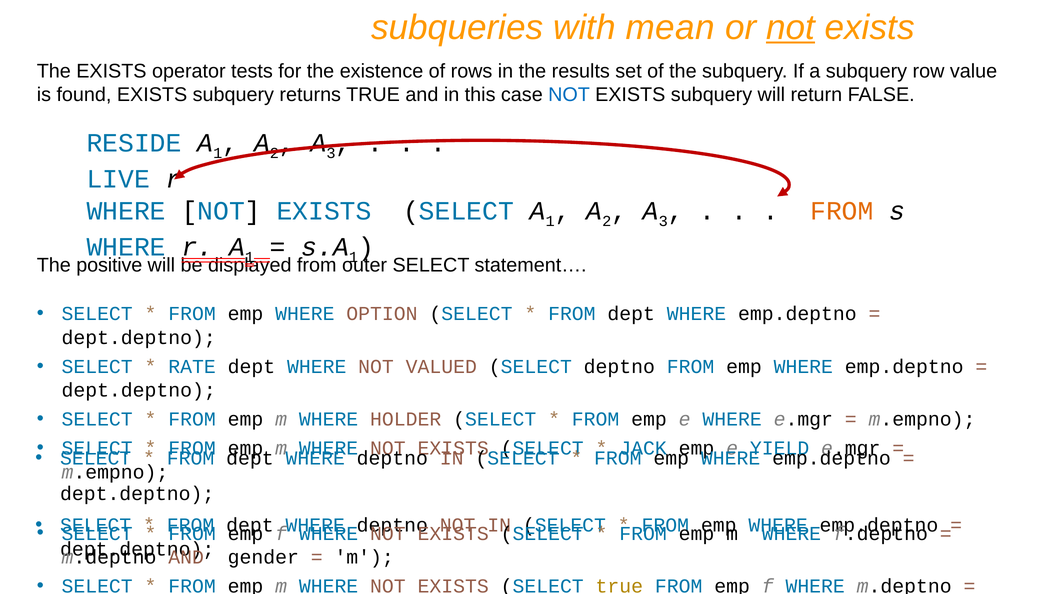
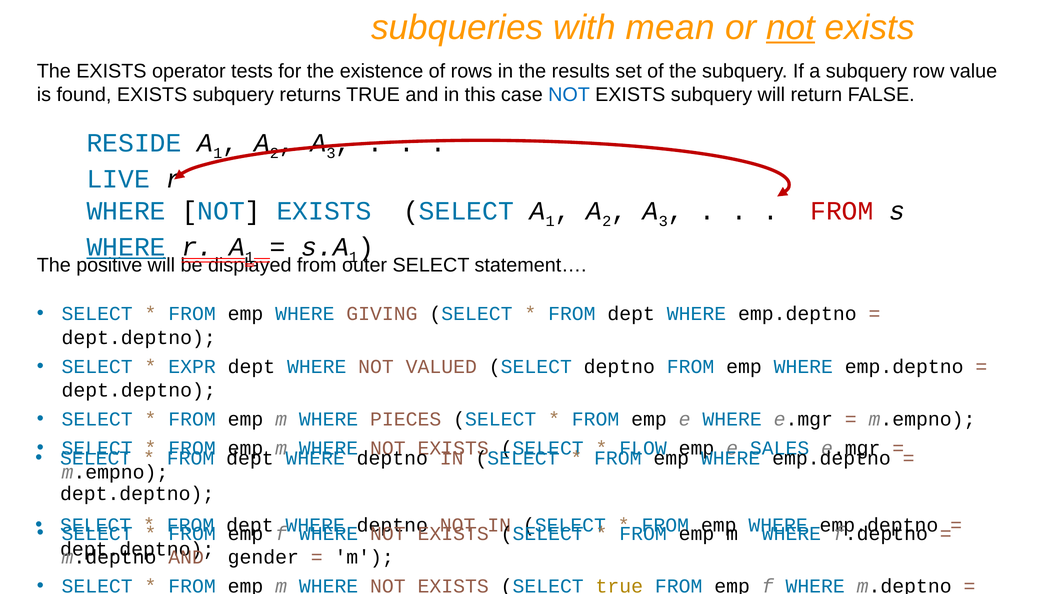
FROM at (842, 211) colour: orange -> red
WHERE at (126, 247) underline: none -> present
OPTION: OPTION -> GIVING
RATE: RATE -> EXPR
HOLDER: HOLDER -> PIECES
JACK: JACK -> FLOW
YIELD: YIELD -> SALES
